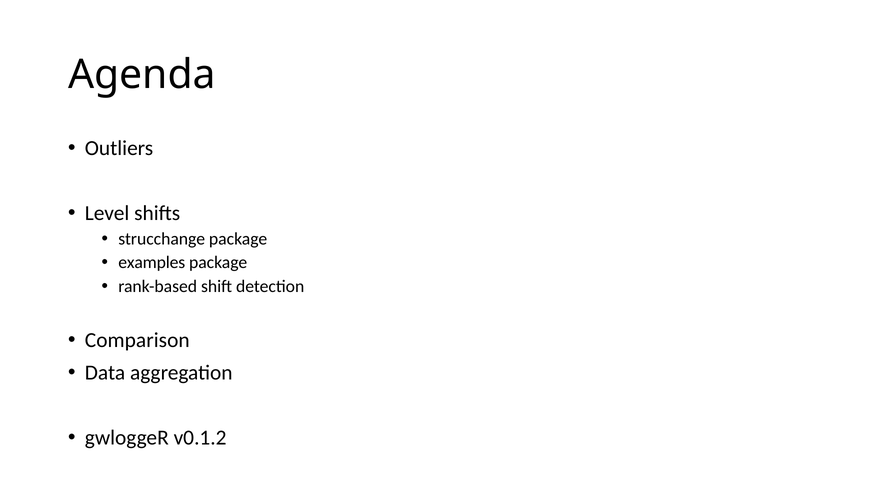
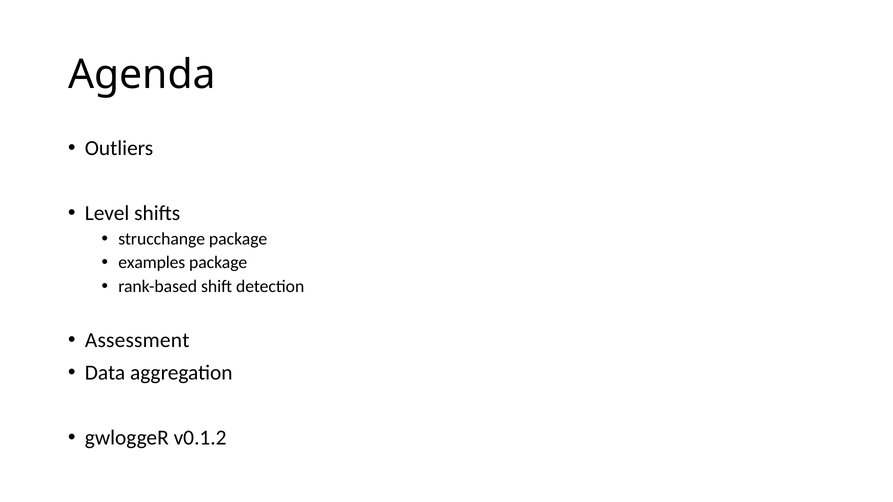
Comparison: Comparison -> Assessment
